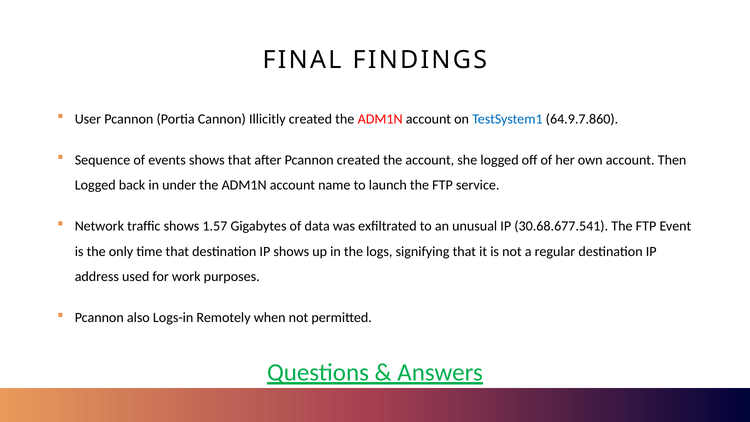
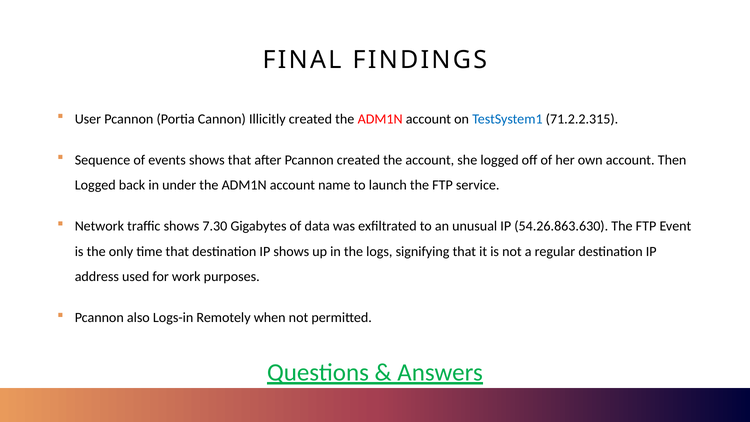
64.9.7.860: 64.9.7.860 -> 71.2.2.315
1.57: 1.57 -> 7.30
30.68.677.541: 30.68.677.541 -> 54.26.863.630
